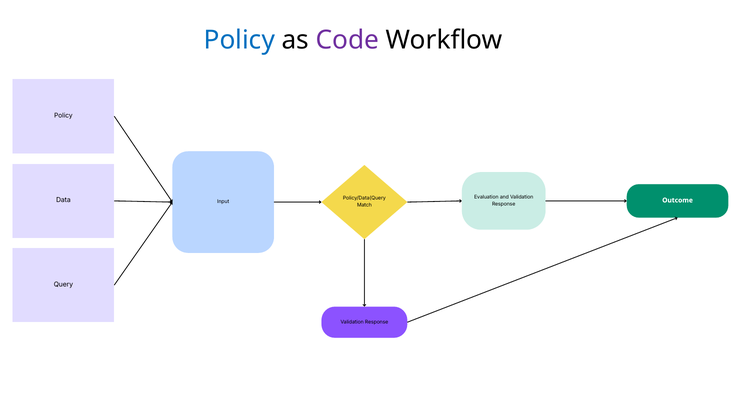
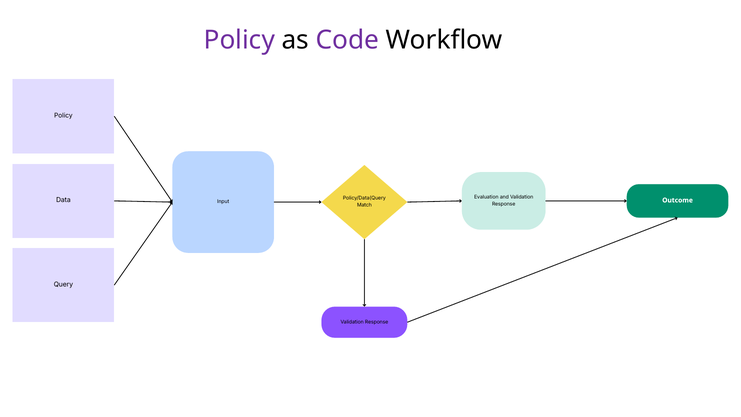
Policy at (239, 40) colour: blue -> purple
